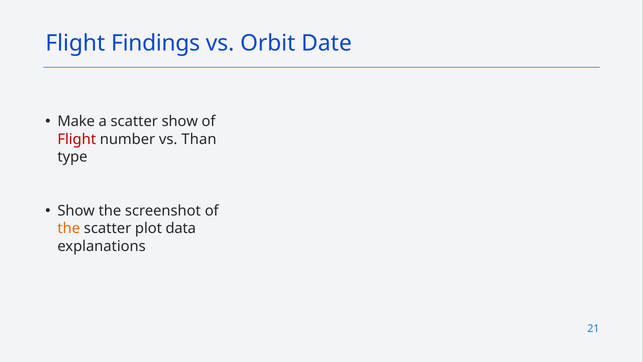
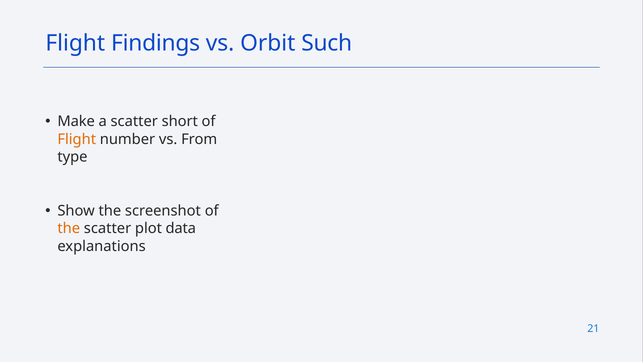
Date: Date -> Such
scatter show: show -> short
Flight at (77, 139) colour: red -> orange
Than: Than -> From
